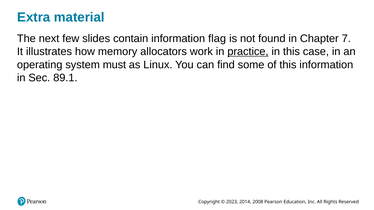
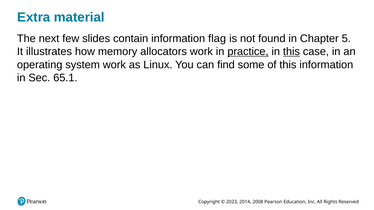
7: 7 -> 5
this at (291, 52) underline: none -> present
system must: must -> work
89.1: 89.1 -> 65.1
